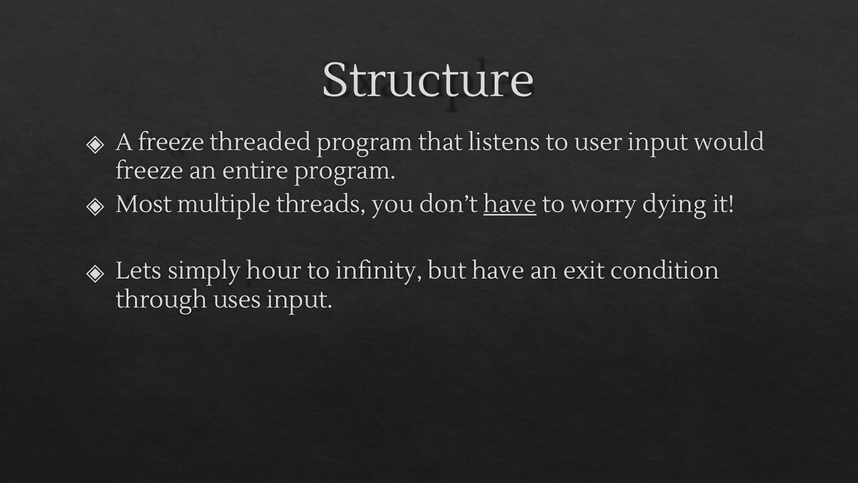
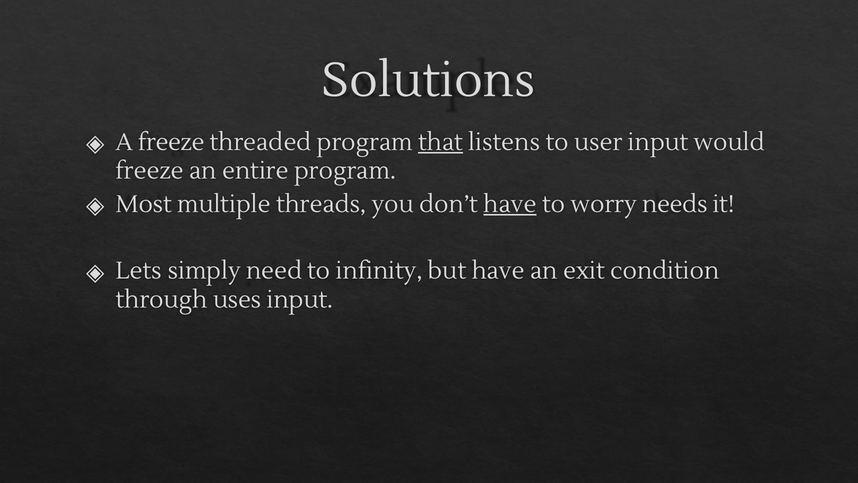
Structure: Structure -> Solutions
that underline: none -> present
dying: dying -> needs
hour: hour -> need
